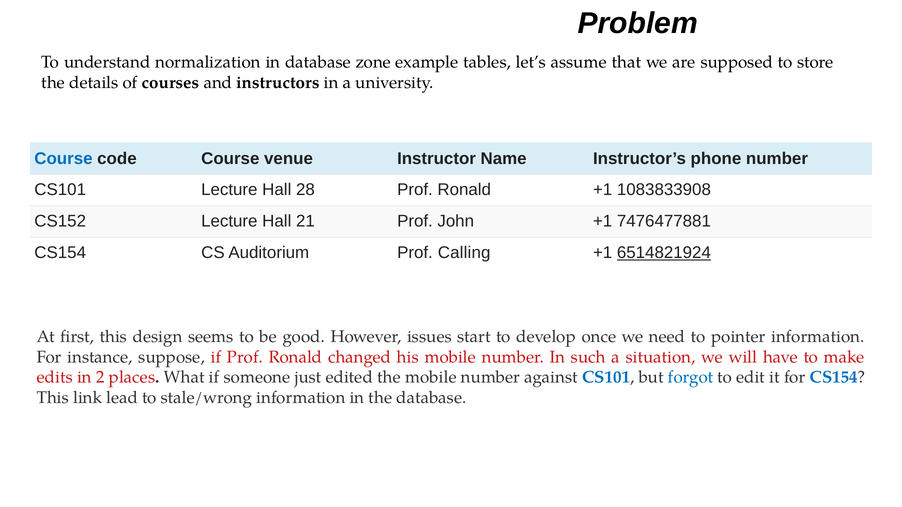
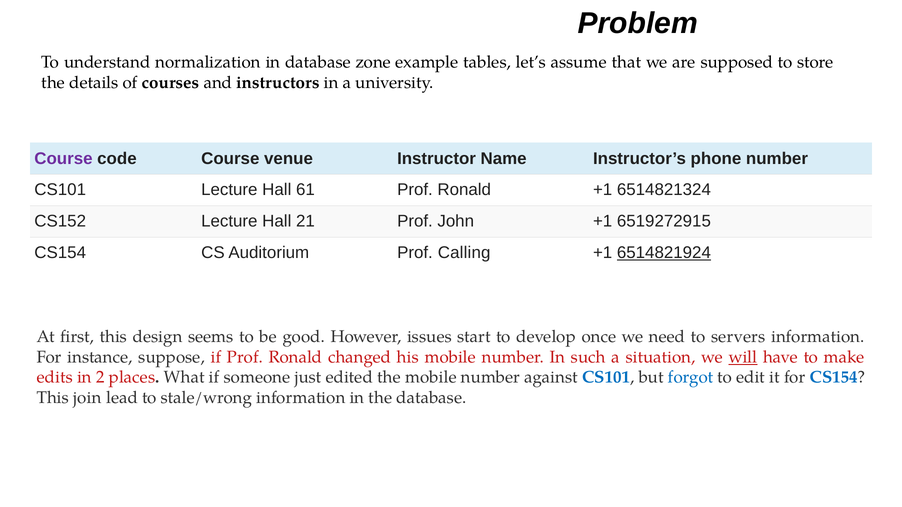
Course at (63, 159) colour: blue -> purple
28: 28 -> 61
1083833908: 1083833908 -> 6514821324
7476477881: 7476477881 -> 6519272915
pointer: pointer -> servers
will underline: none -> present
link: link -> join
